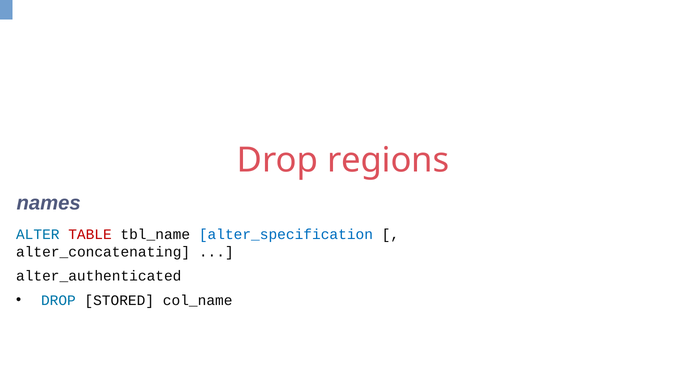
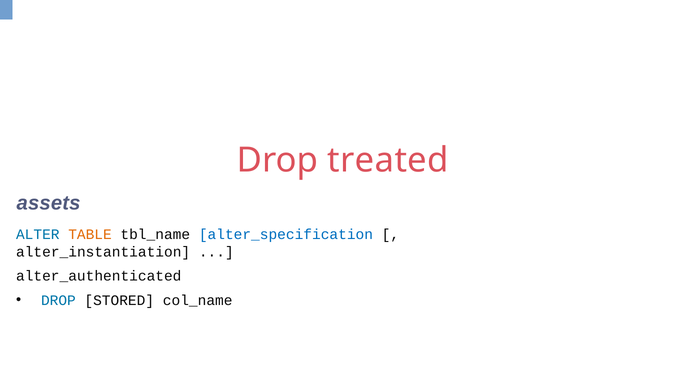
regions: regions -> treated
names: names -> assets
TABLE colour: red -> orange
alter_concatenating: alter_concatenating -> alter_instantiation
